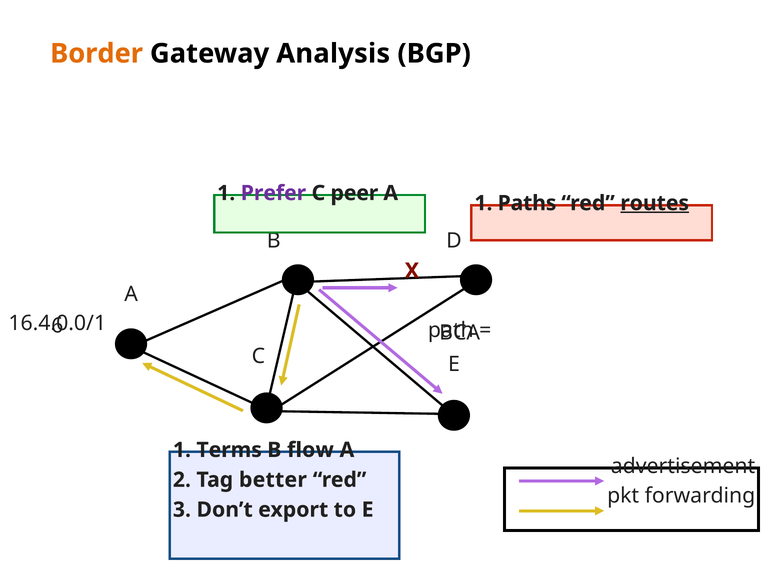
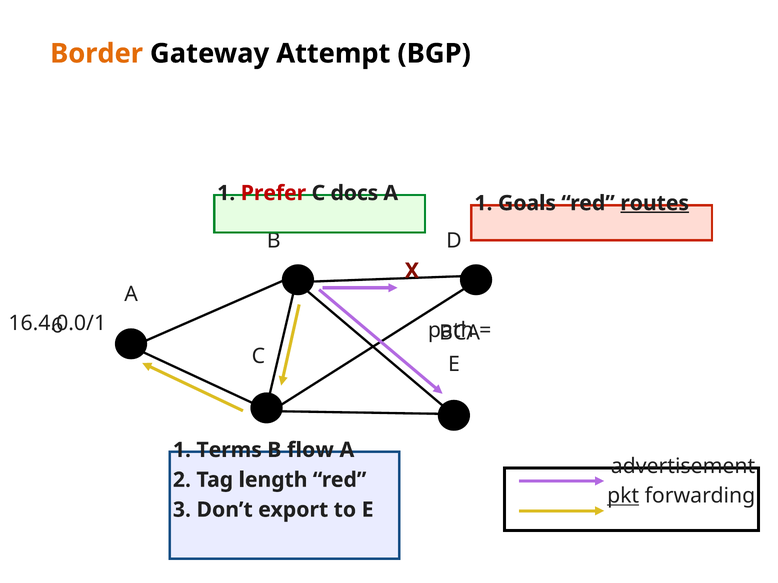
Analysis: Analysis -> Attempt
Prefer colour: purple -> red
peer: peer -> docs
Paths: Paths -> Goals
better: better -> length
pkt underline: none -> present
